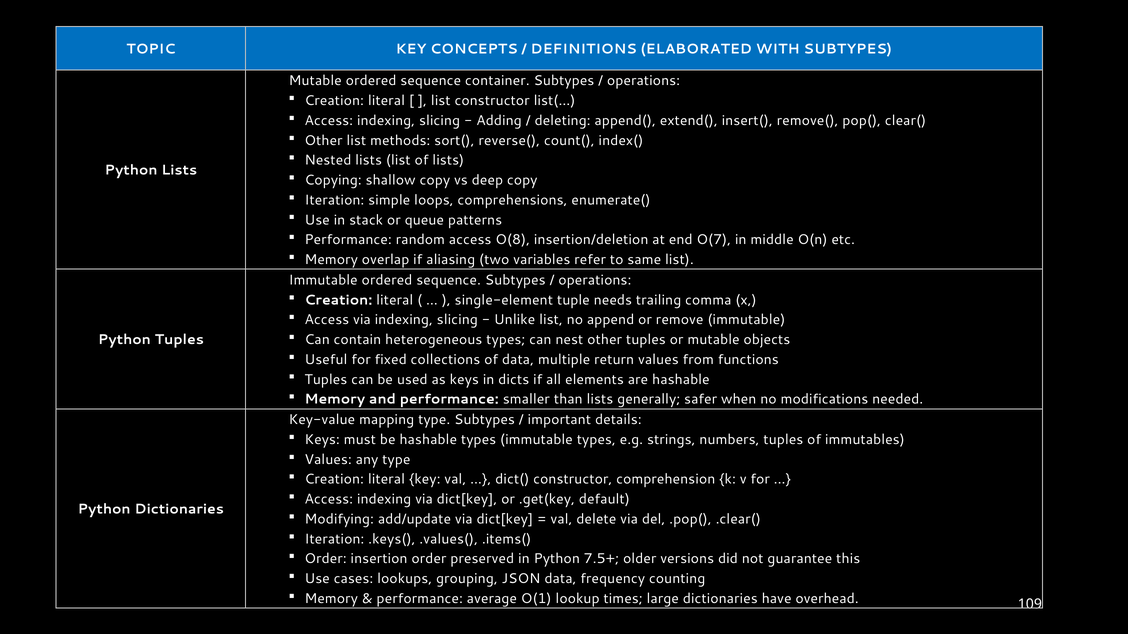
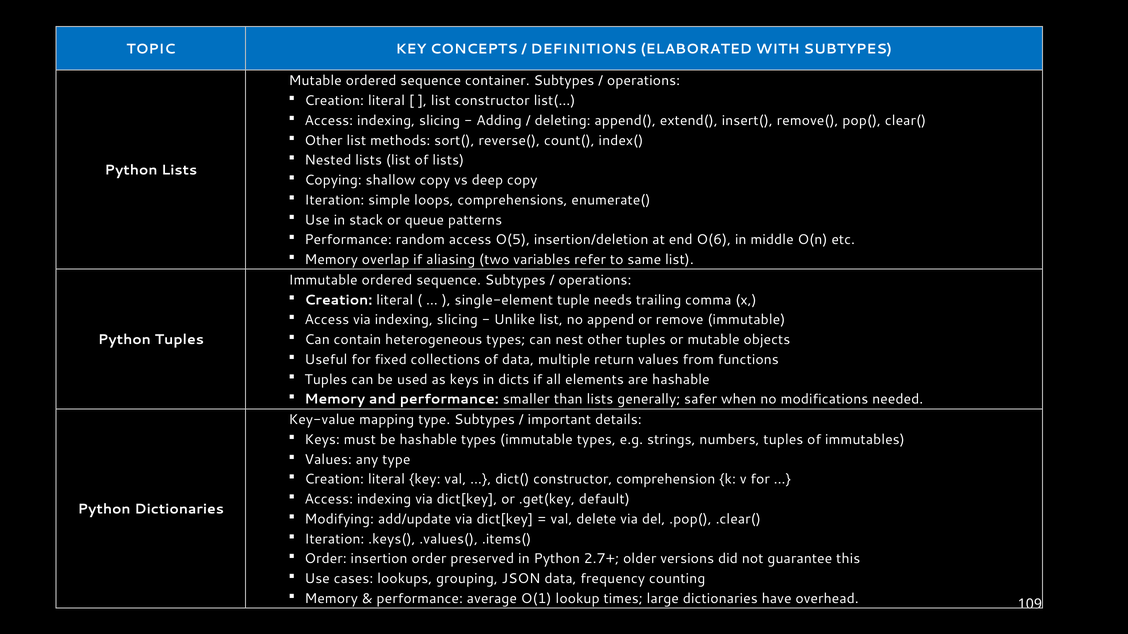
O(8: O(8 -> O(5
O(7: O(7 -> O(6
7.5+: 7.5+ -> 2.7+
